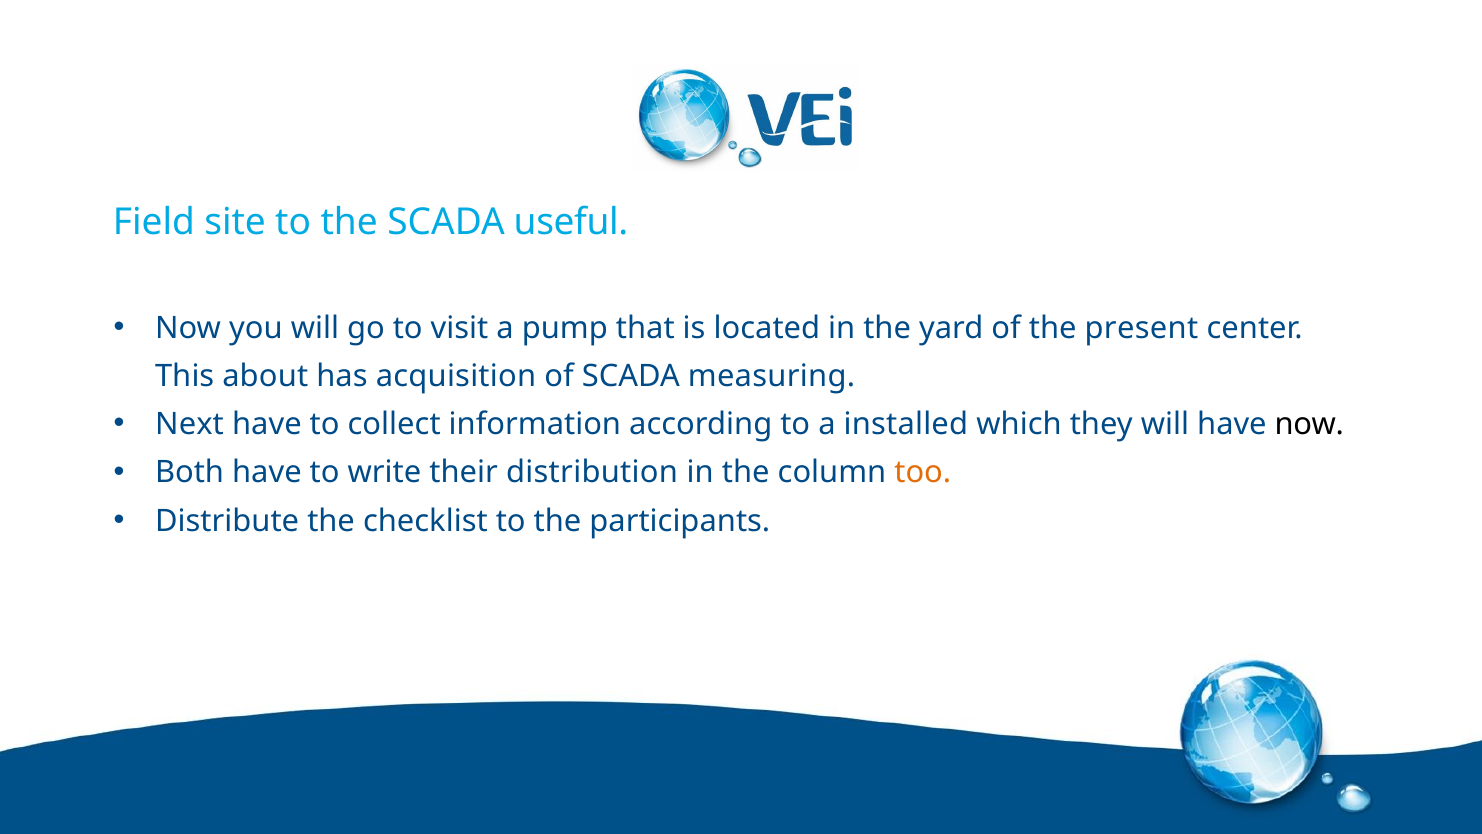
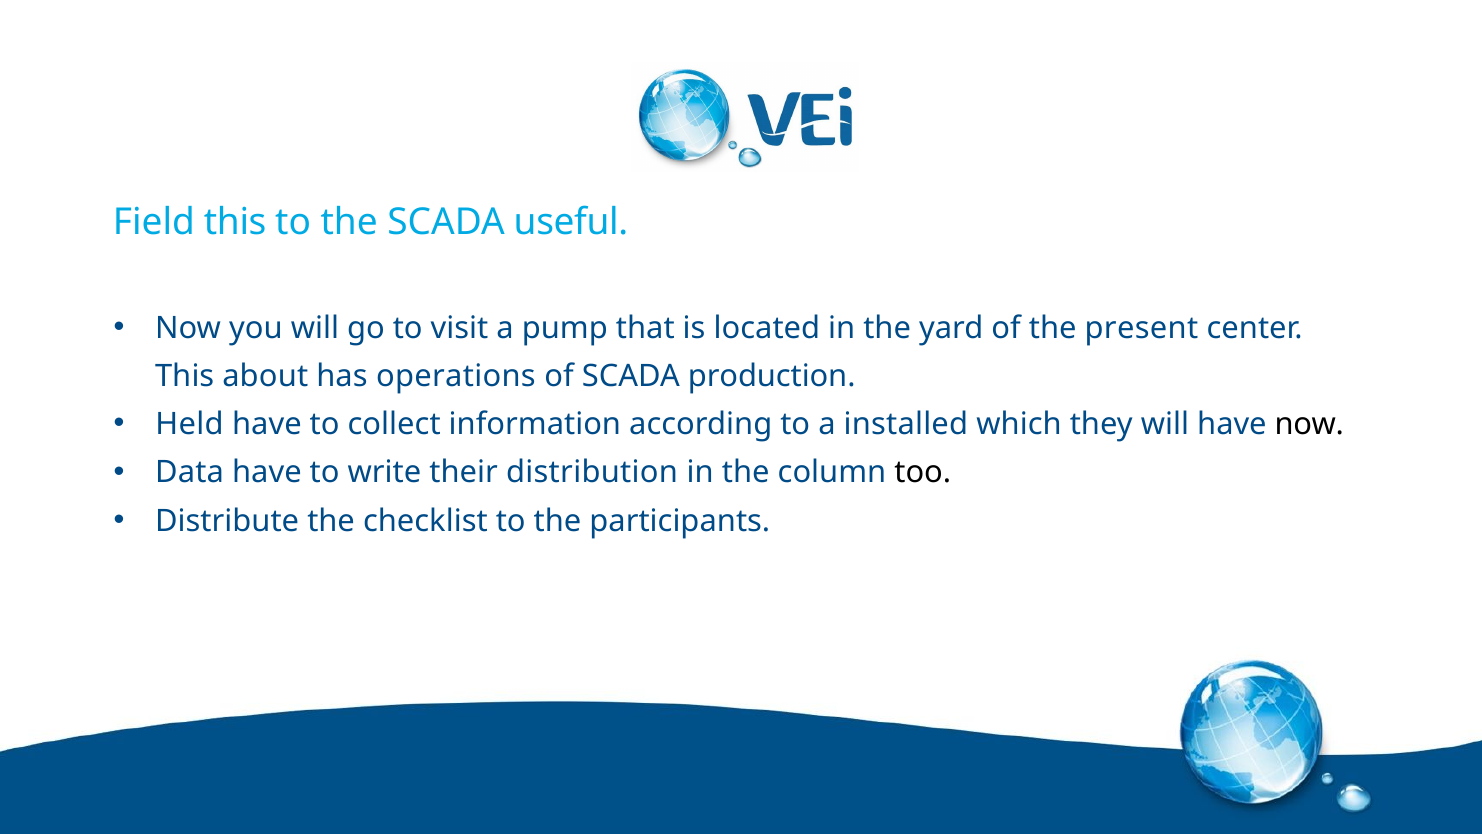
Field site: site -> this
acquisition: acquisition -> operations
measuring: measuring -> production
Next: Next -> Held
Both: Both -> Data
too colour: orange -> black
